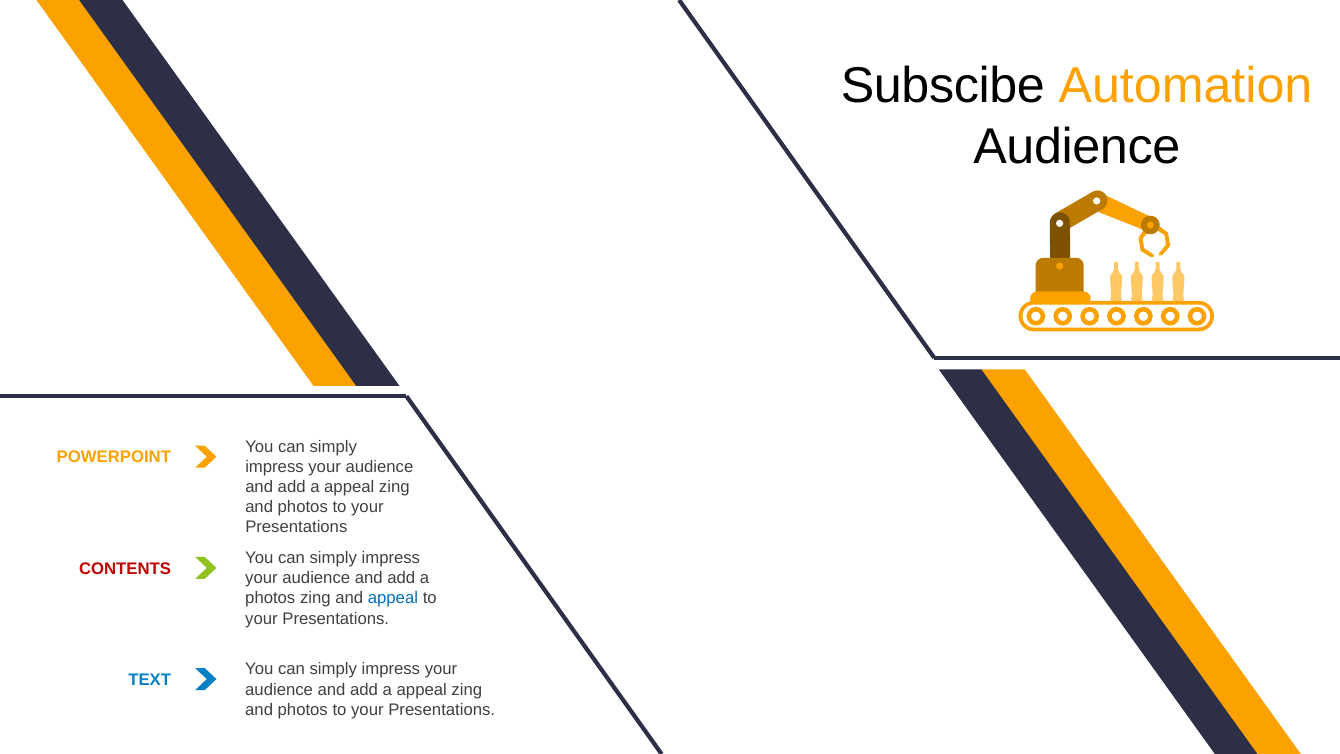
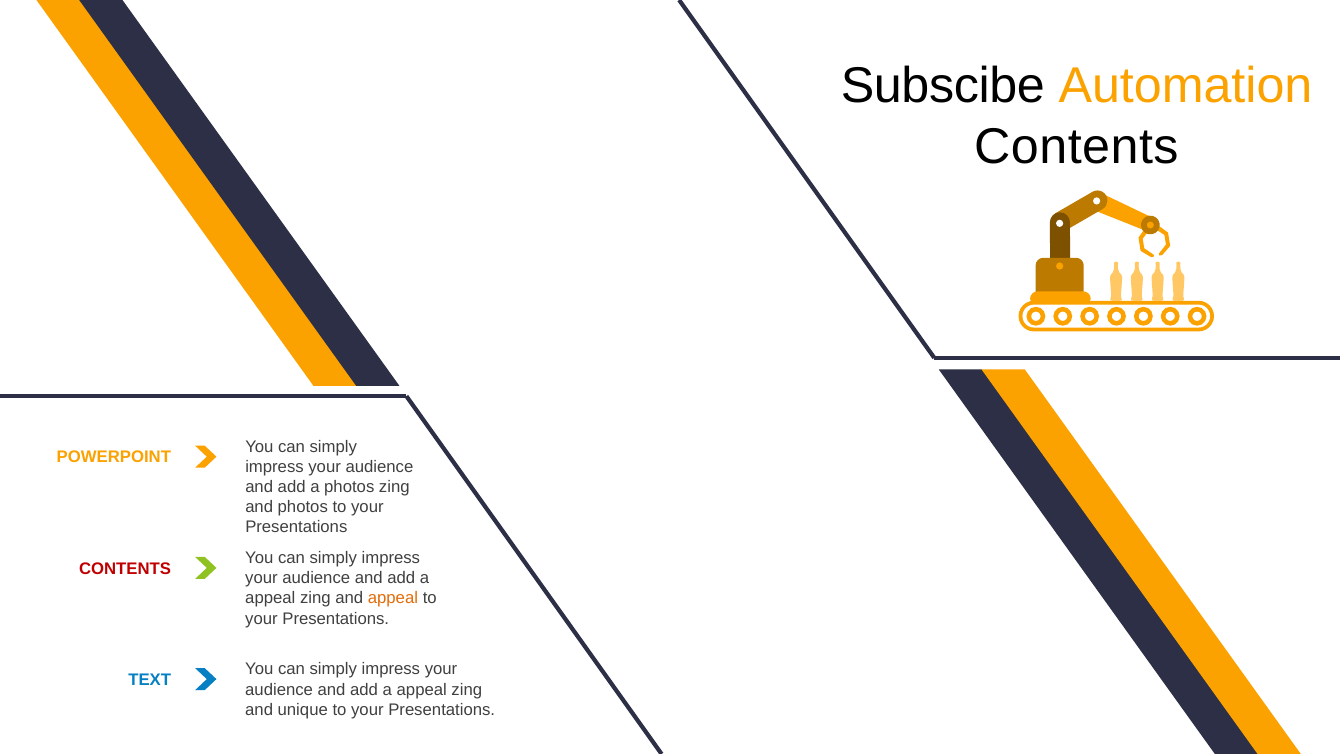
Audience at (1077, 147): Audience -> Contents
appeal at (349, 487): appeal -> photos
photos at (270, 598): photos -> appeal
appeal at (393, 598) colour: blue -> orange
photos at (303, 709): photos -> unique
